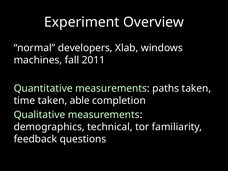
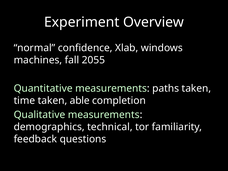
developers: developers -> confidence
2011: 2011 -> 2055
